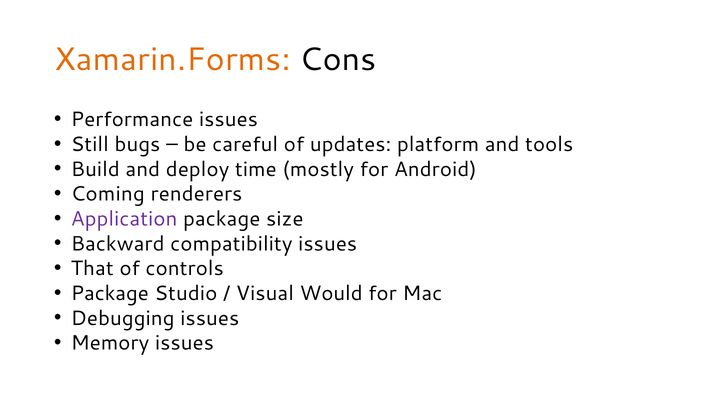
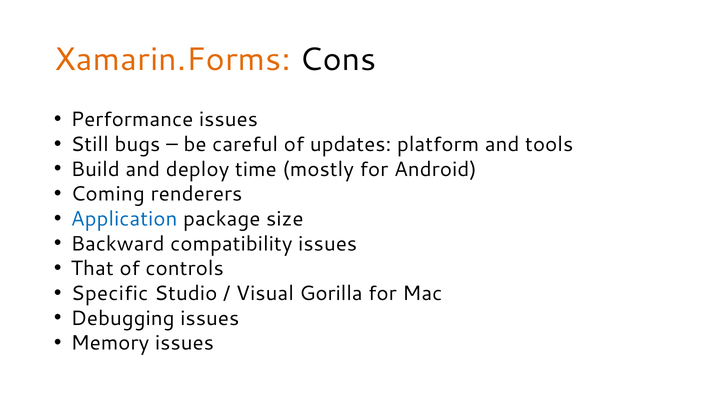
Application colour: purple -> blue
Package at (110, 294): Package -> Specific
Would: Would -> Gorilla
